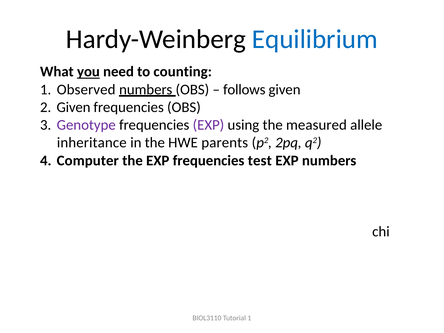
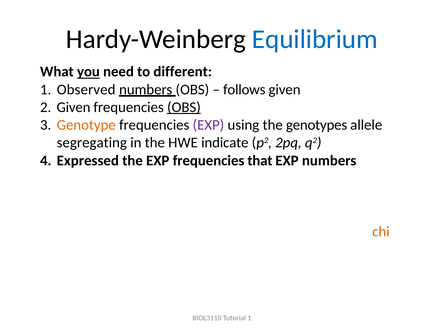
counting: counting -> different
OBS at (184, 107) underline: none -> present
Genotype colour: purple -> orange
measured: measured -> genotypes
inheritance: inheritance -> segregating
parents: parents -> indicate
4 Computer: Computer -> Expressed
test: test -> that
chi colour: black -> orange
